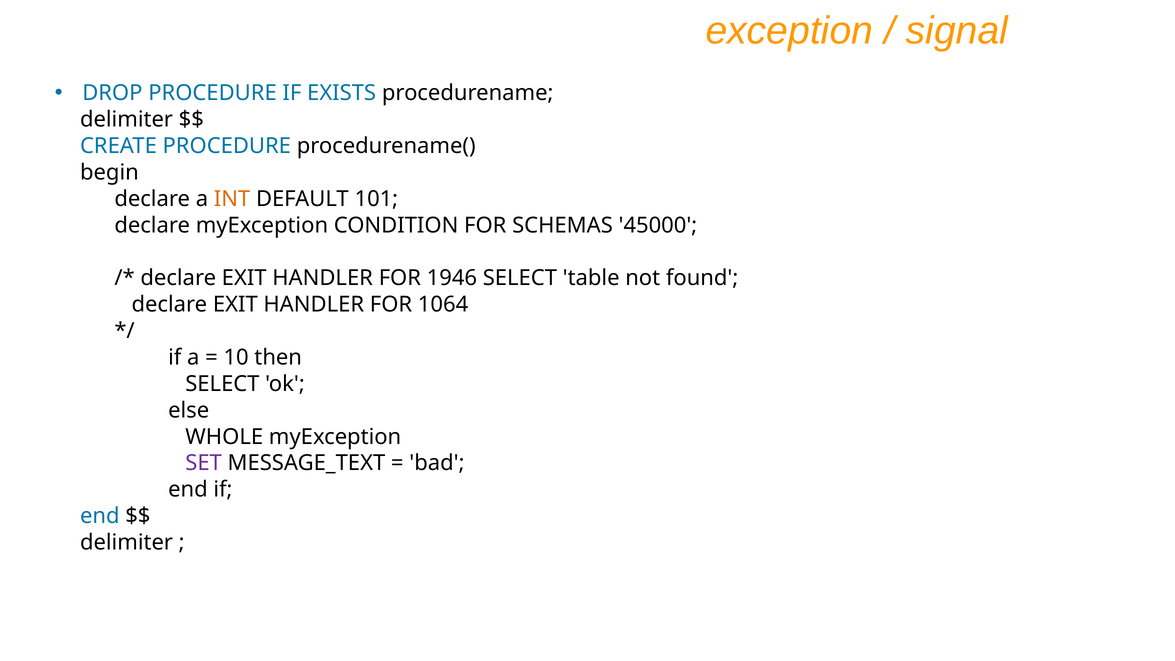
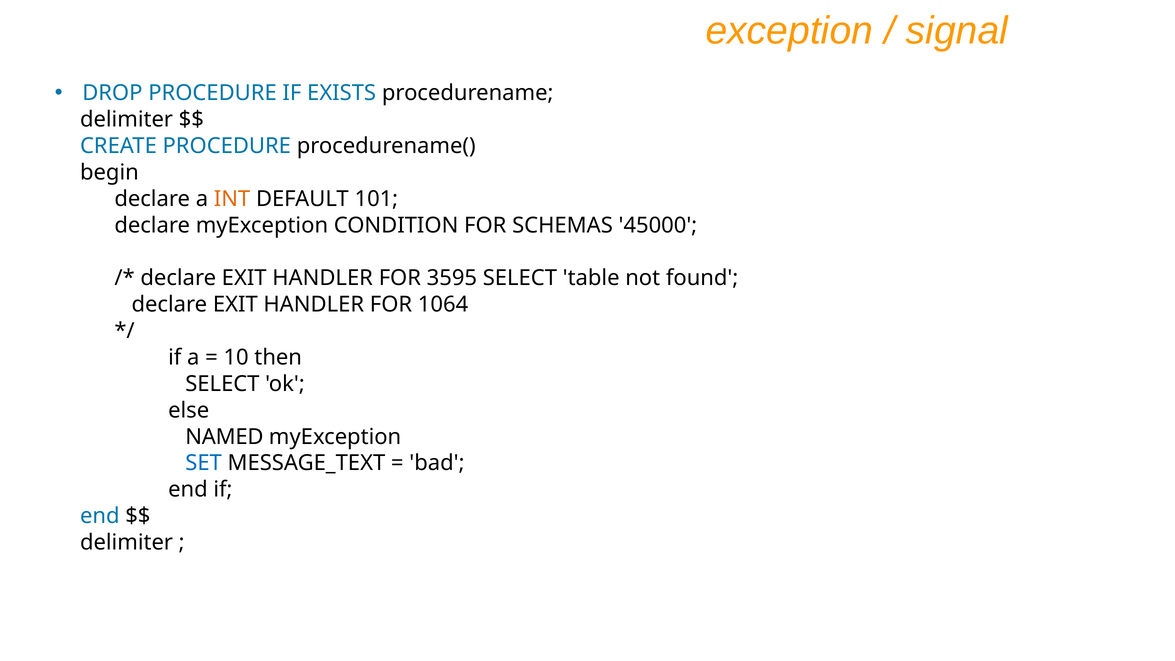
1946: 1946 -> 3595
WHOLE: WHOLE -> NAMED
SET colour: purple -> blue
